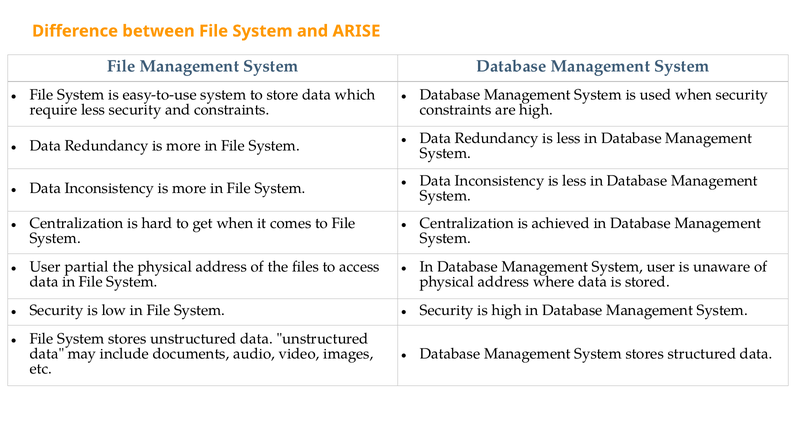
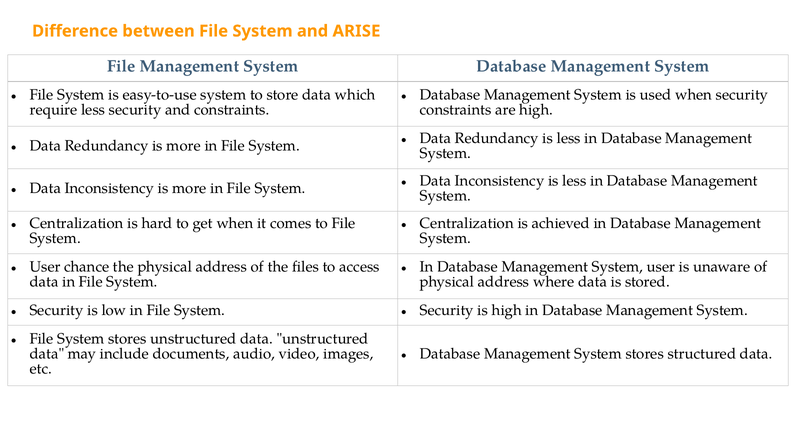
partial: partial -> chance
